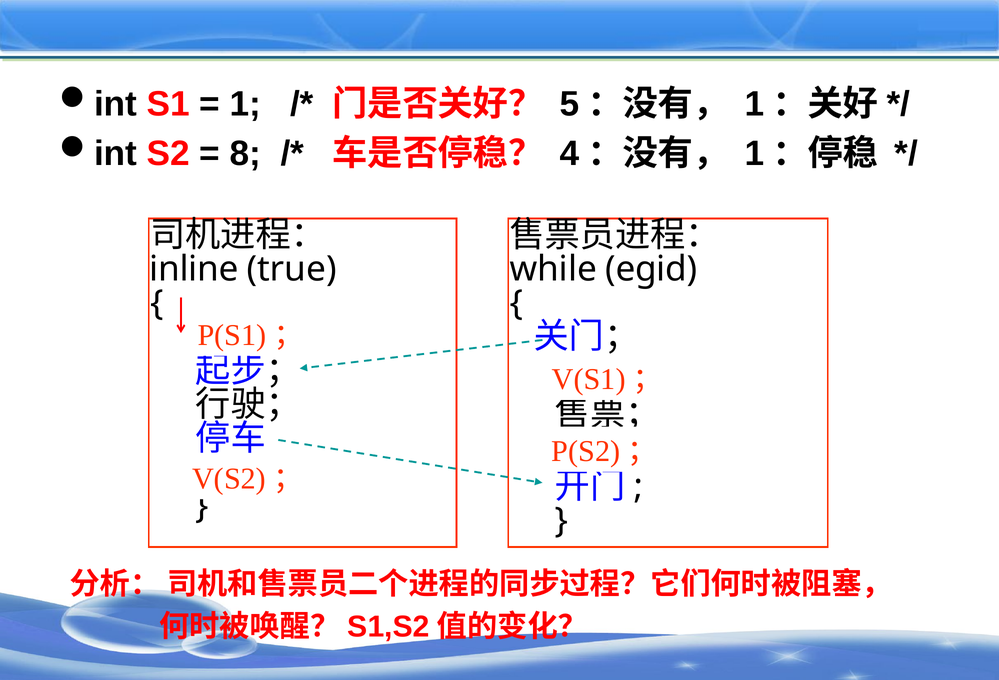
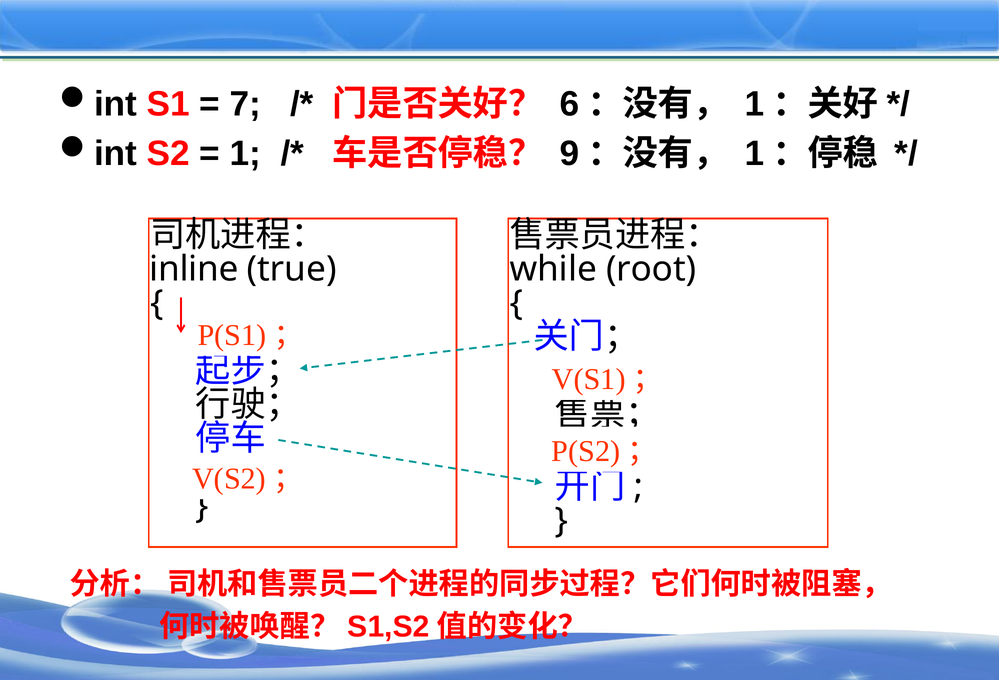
1 at (245, 104): 1 -> 7
5: 5 -> 6
8 at (245, 153): 8 -> 1
4: 4 -> 9
egid: egid -> root
